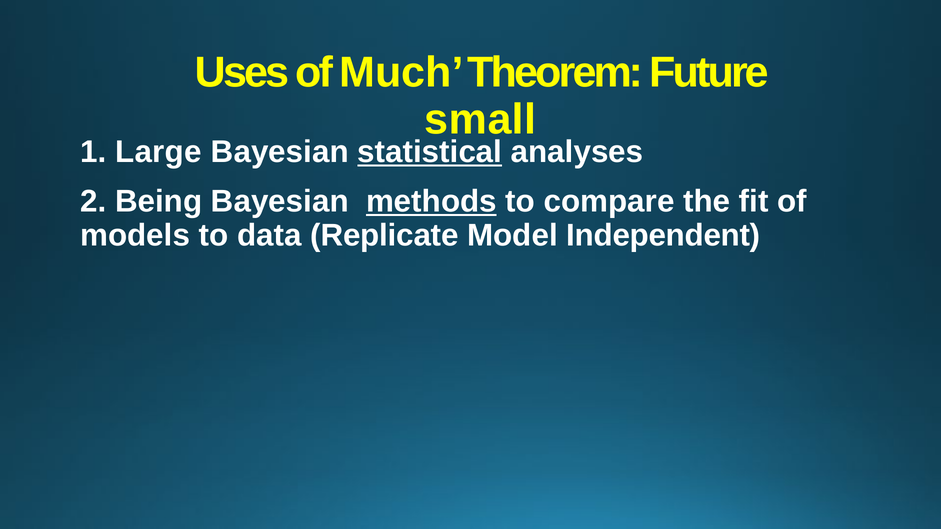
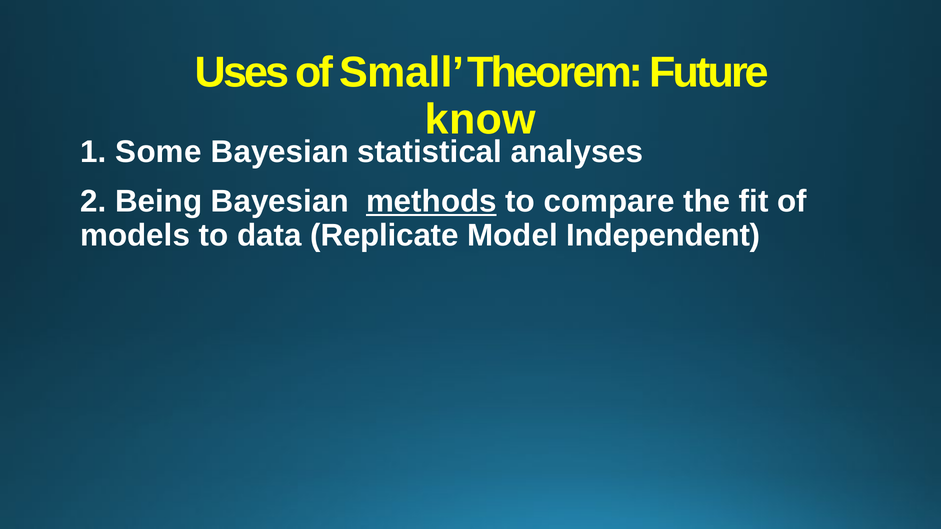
Much: Much -> Small
small: small -> know
Large: Large -> Some
statistical underline: present -> none
